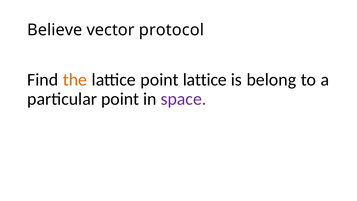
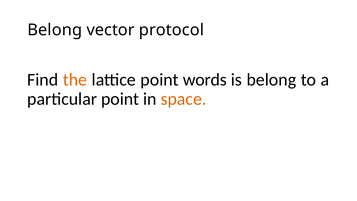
Believe at (55, 30): Believe -> Belong
point lattice: lattice -> words
space colour: purple -> orange
